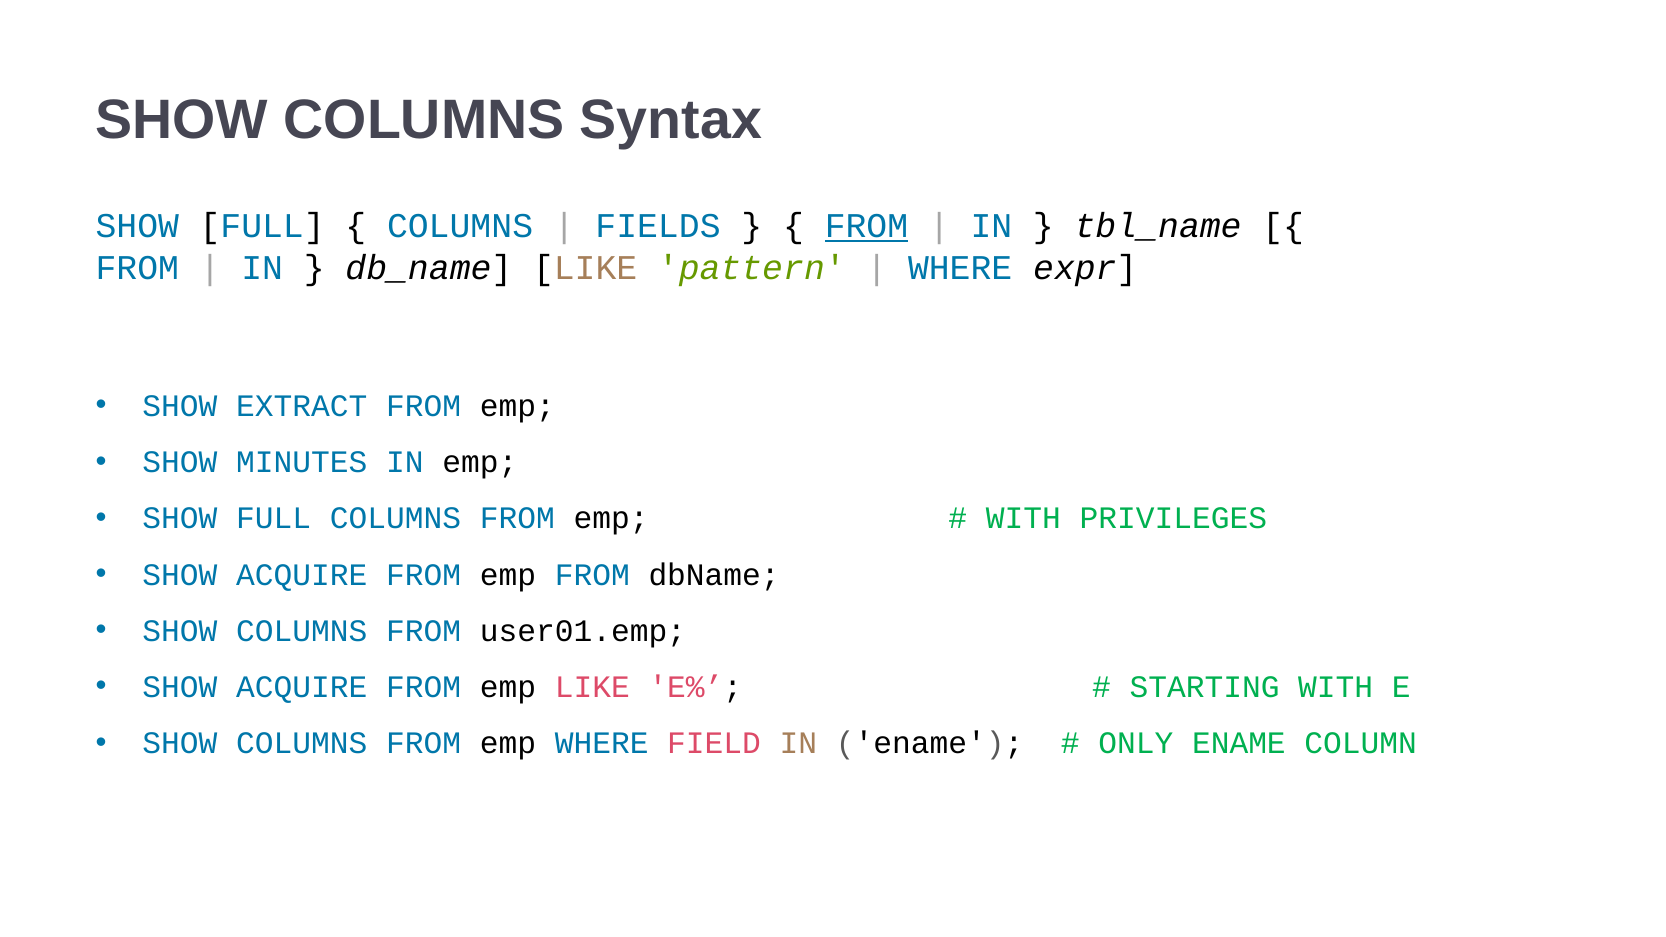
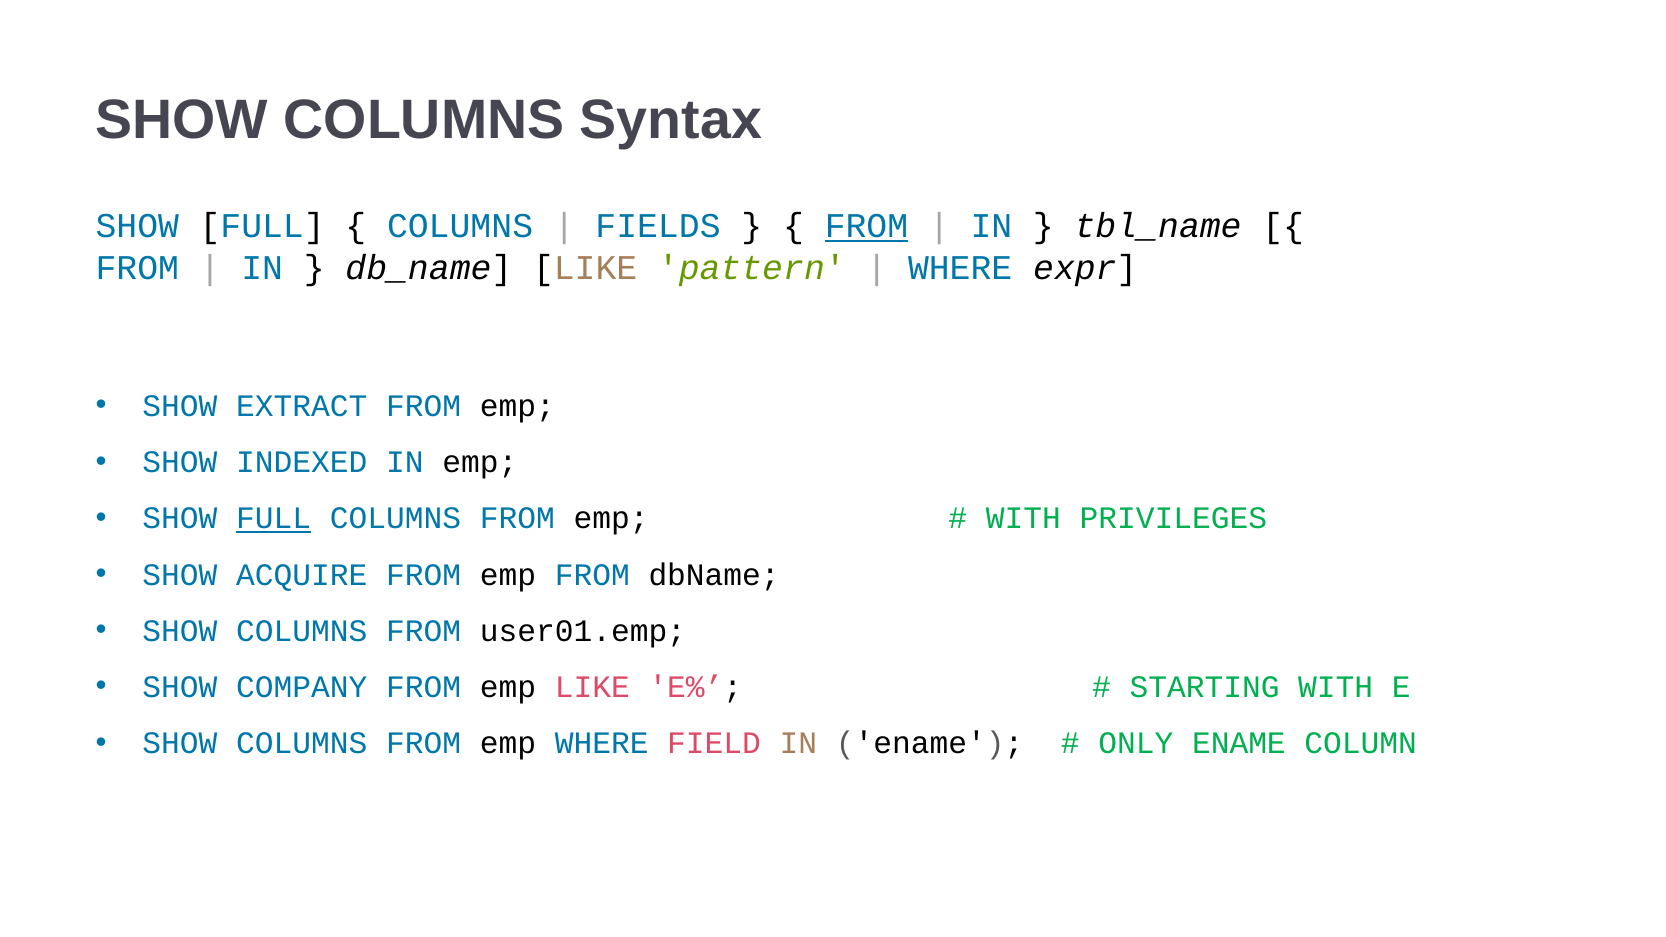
MINUTES: MINUTES -> INDEXED
FULL at (274, 519) underline: none -> present
ACQUIRE at (302, 687): ACQUIRE -> COMPANY
